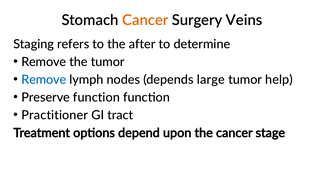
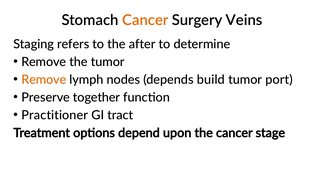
Remove at (44, 80) colour: blue -> orange
large: large -> build
help: help -> port
Preserve function: function -> together
